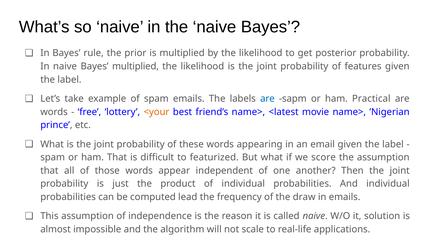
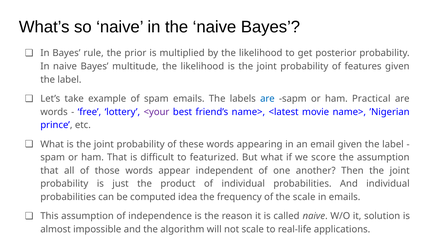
Bayes multiplied: multiplied -> multitude
<your colour: orange -> purple
lead: lead -> idea
the draw: draw -> scale
